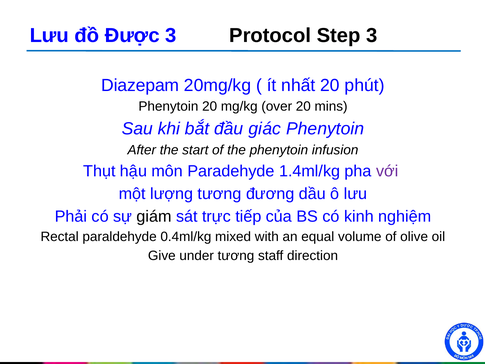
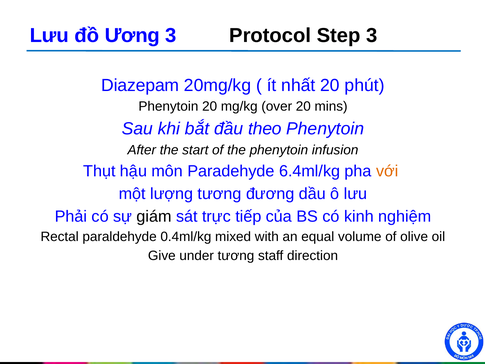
Được: Được -> Ương
giác: giác -> theo
1.4ml/kg: 1.4ml/kg -> 6.4ml/kg
với colour: purple -> orange
